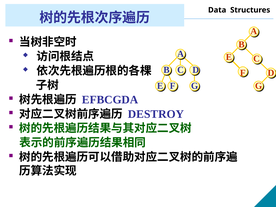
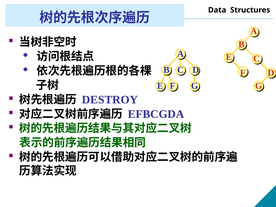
EFBCGDA: EFBCGDA -> DESTROY
DESTROY: DESTROY -> EFBCGDA
